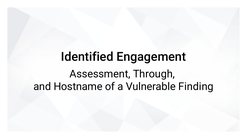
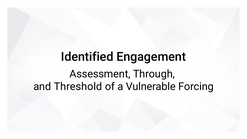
Hostname: Hostname -> Threshold
Finding: Finding -> Forcing
